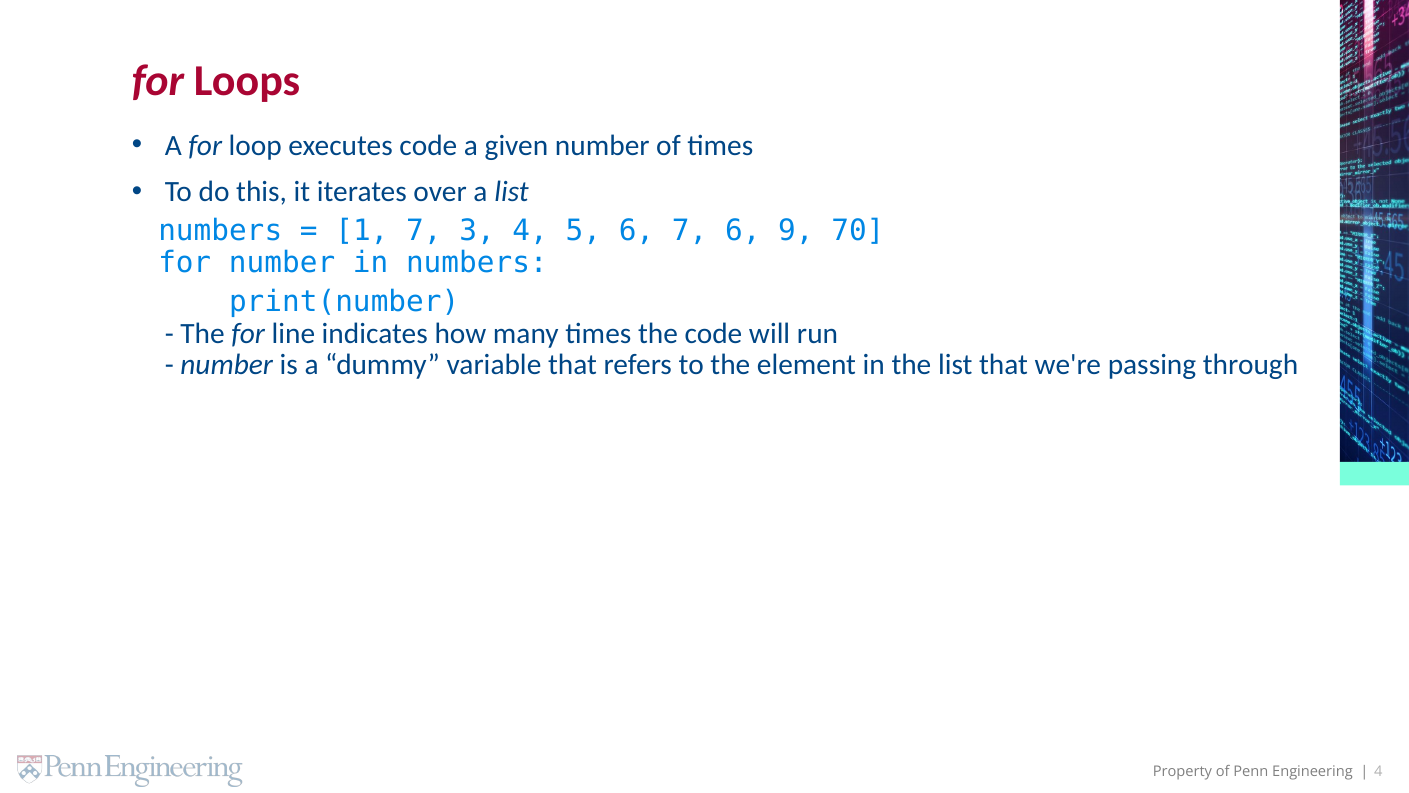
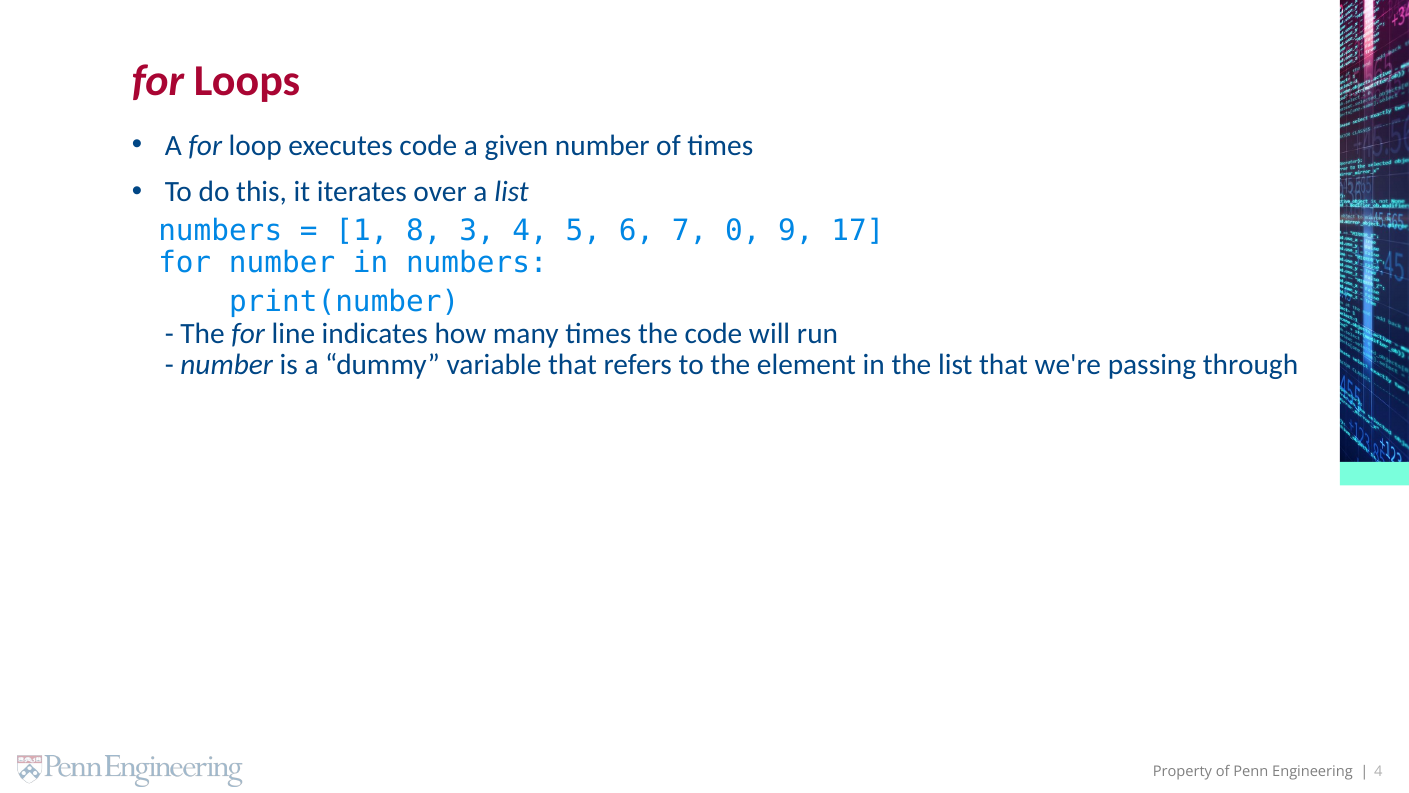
1 7: 7 -> 8
7 6: 6 -> 0
70: 70 -> 17
